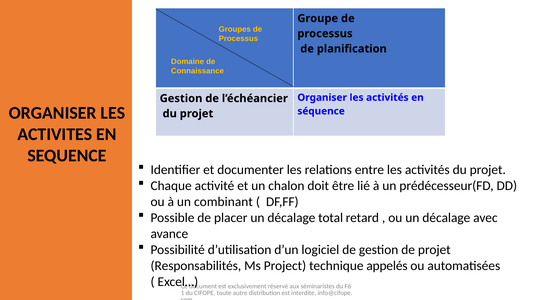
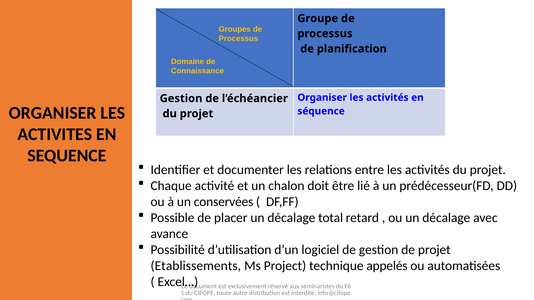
combinant: combinant -> conservées
Responsabilités: Responsabilités -> Etablissements
